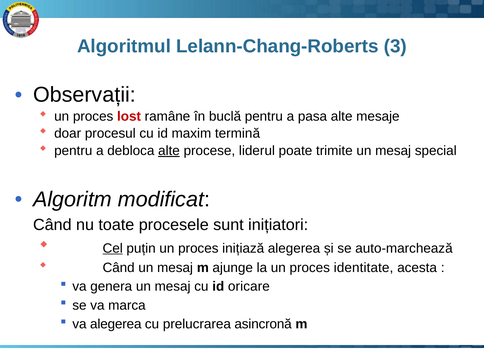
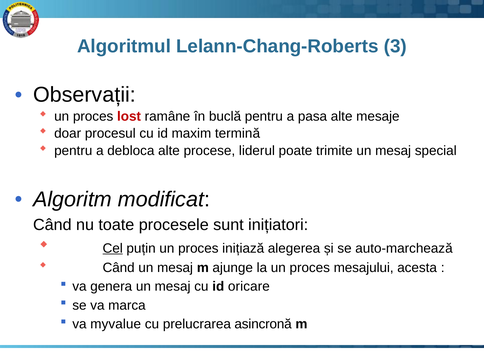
alte at (169, 151) underline: present -> none
identitate: identitate -> mesajului
va alegerea: alegerea -> myvalue
